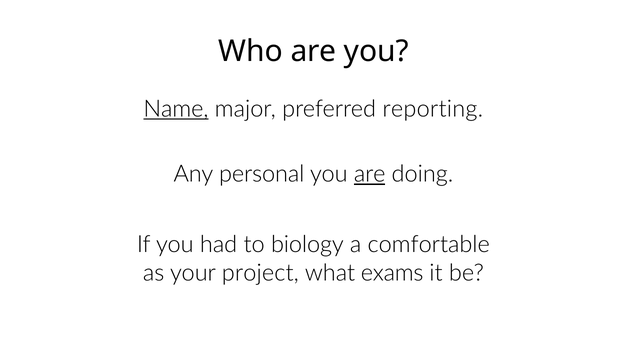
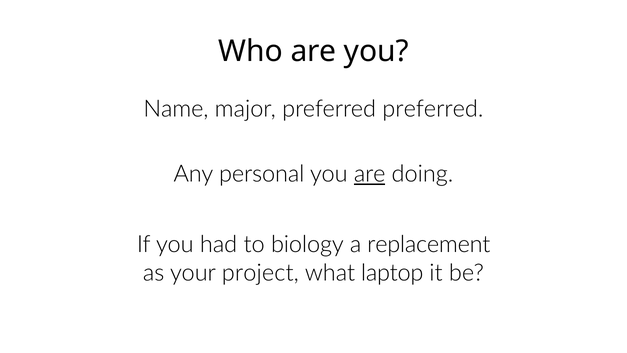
Name underline: present -> none
preferred reporting: reporting -> preferred
comfortable: comfortable -> replacement
exams: exams -> laptop
